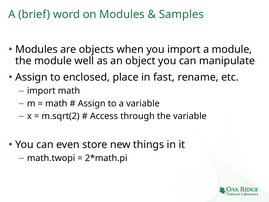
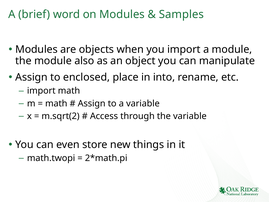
well: well -> also
fast: fast -> into
